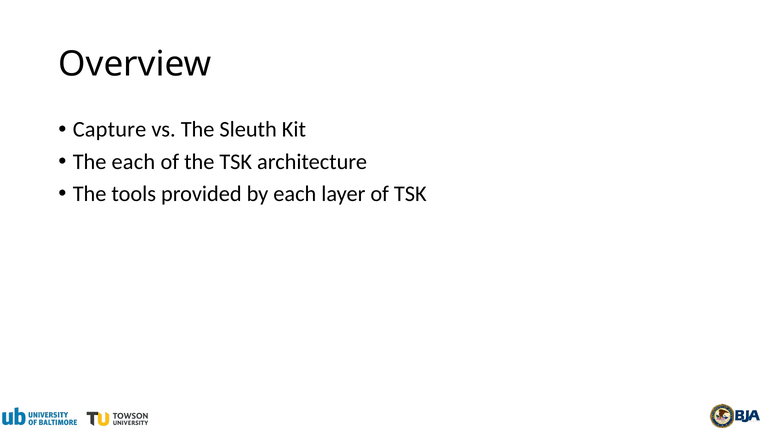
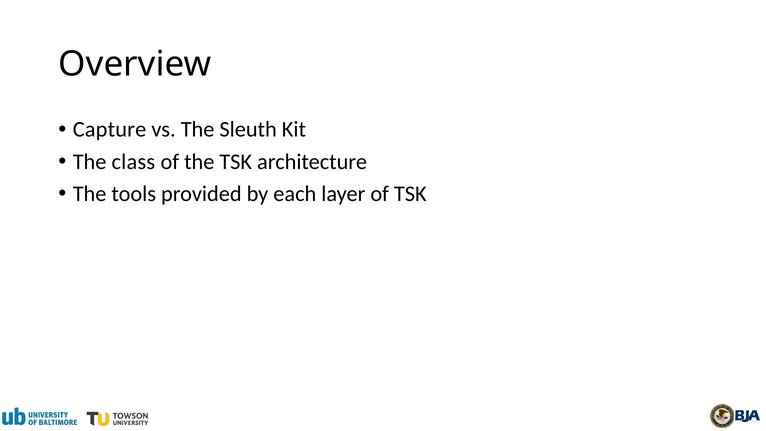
The each: each -> class
